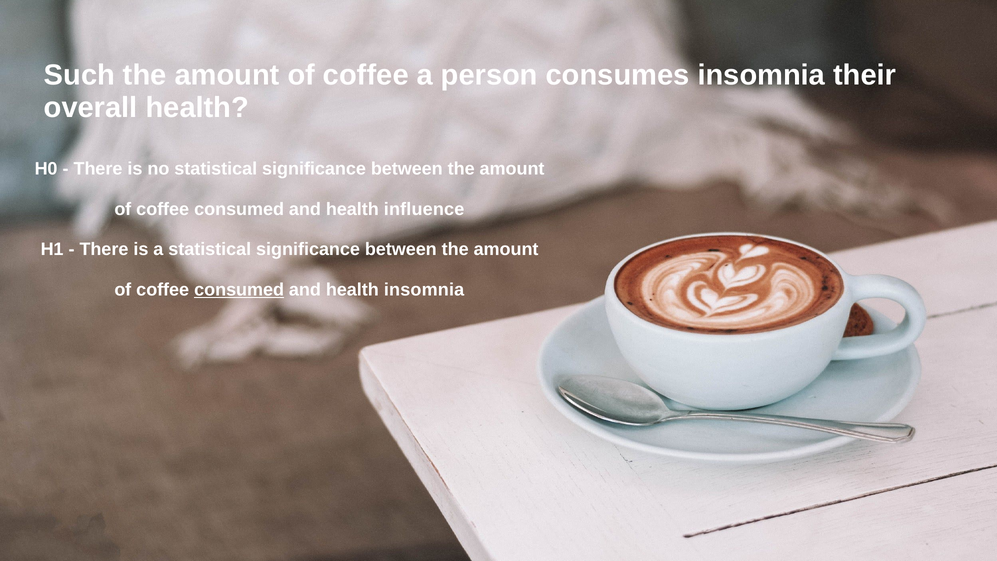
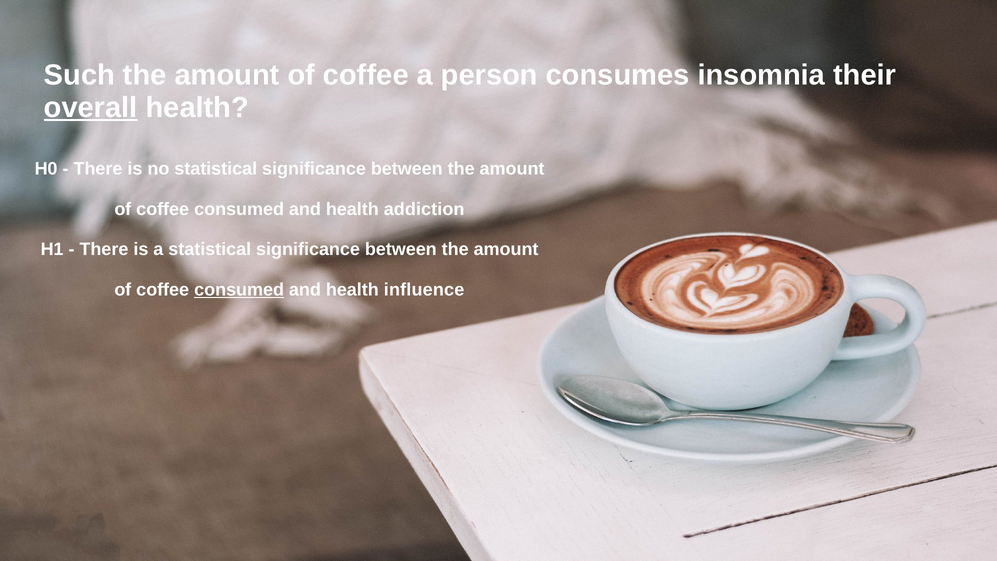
overall underline: none -> present
influence: influence -> addiction
health insomnia: insomnia -> influence
